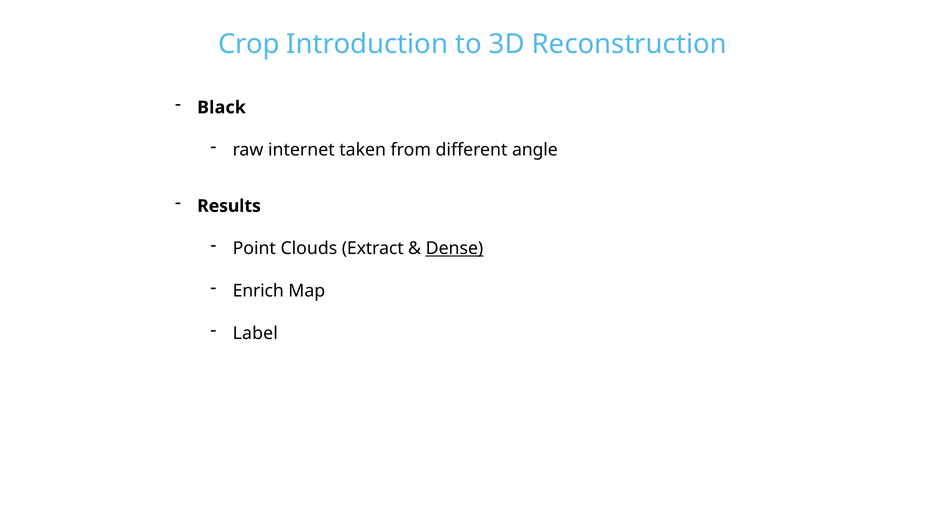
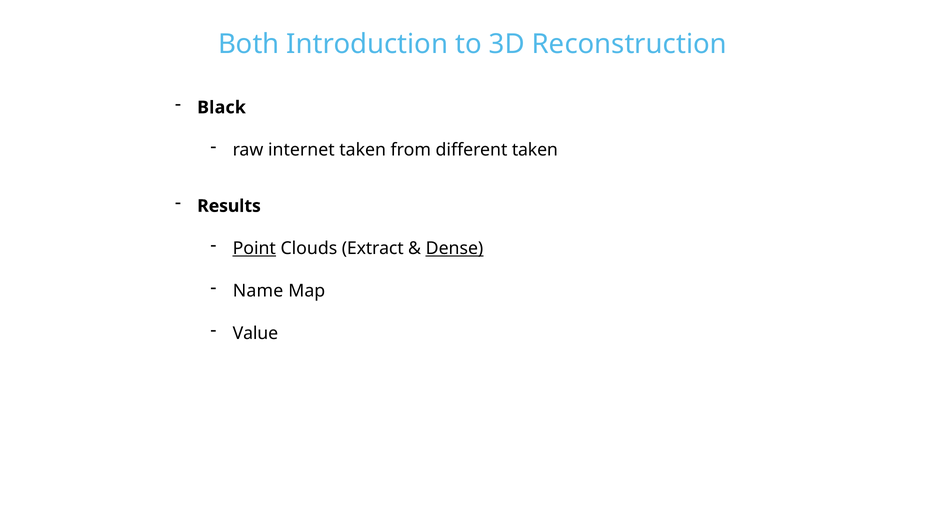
Crop: Crop -> Both
different angle: angle -> taken
Point underline: none -> present
Enrich: Enrich -> Name
Label: Label -> Value
